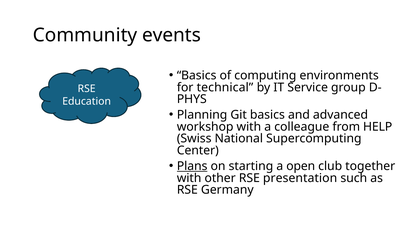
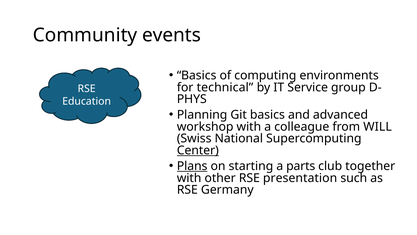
HELP: HELP -> WILL
Center underline: none -> present
open: open -> parts
